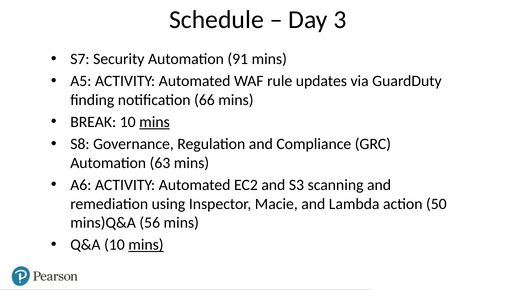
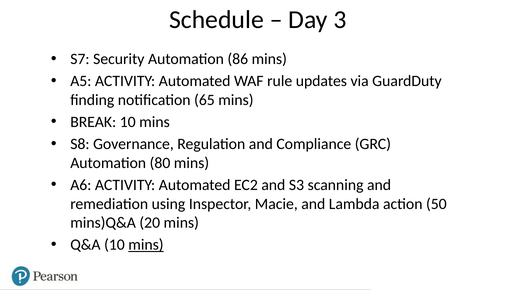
91: 91 -> 86
66: 66 -> 65
mins at (155, 122) underline: present -> none
63: 63 -> 80
56: 56 -> 20
